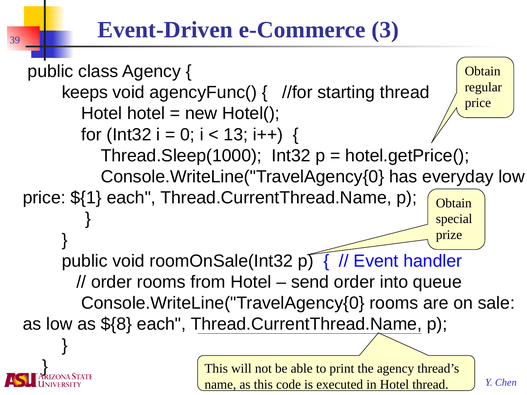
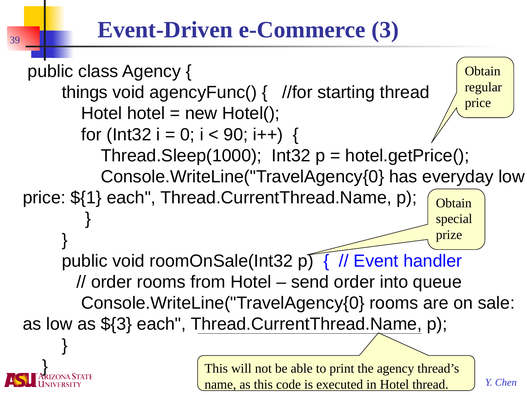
keeps: keeps -> things
13: 13 -> 90
${8: ${8 -> ${3
